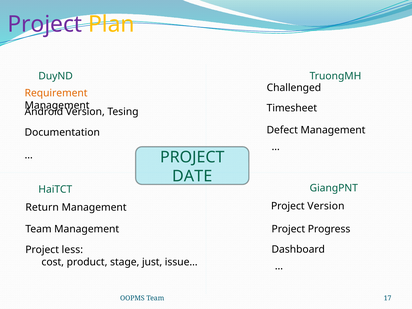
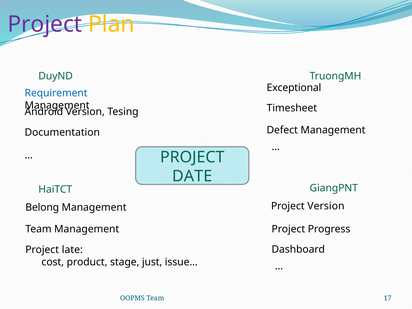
Challenged: Challenged -> Exceptional
Requirement colour: orange -> blue
Return: Return -> Belong
less: less -> late
